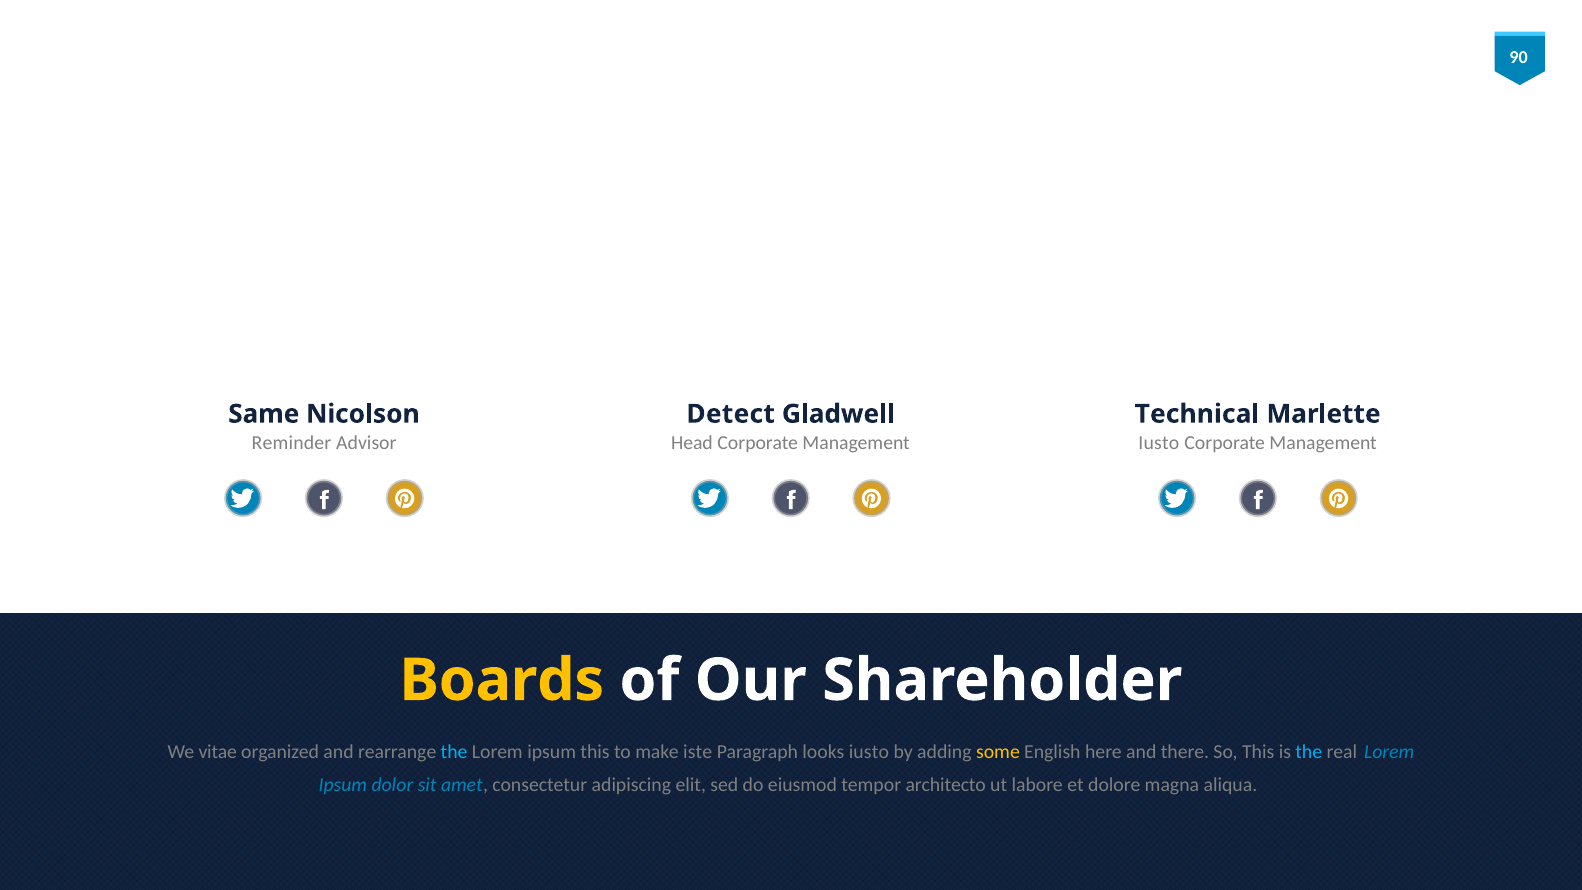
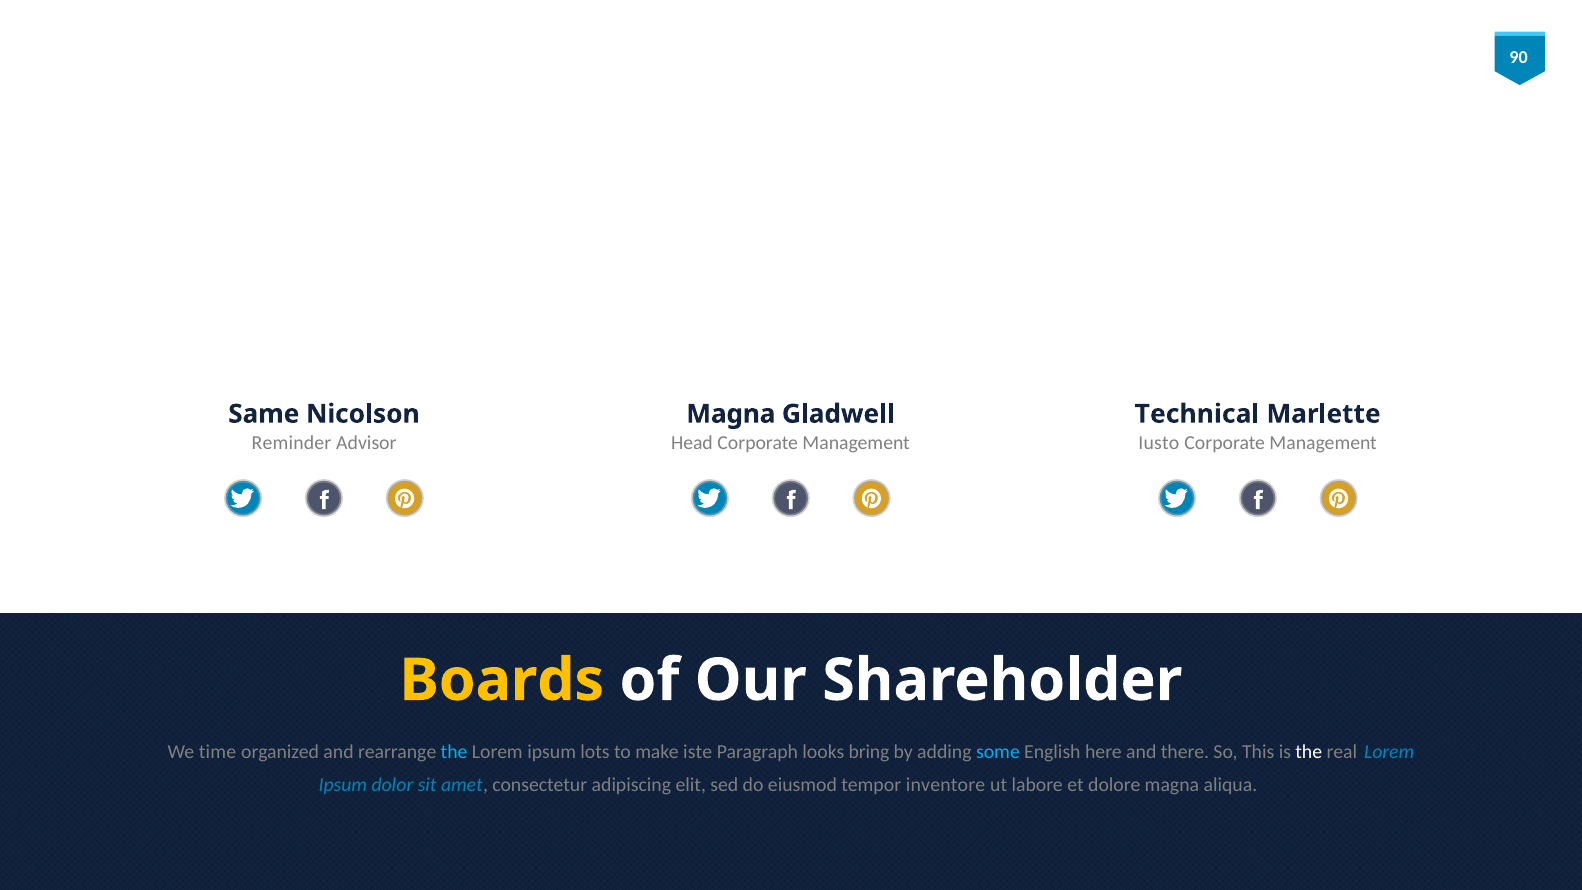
Detect at (731, 414): Detect -> Magna
vitae: vitae -> time
ipsum this: this -> lots
looks iusto: iusto -> bring
some colour: yellow -> light blue
the at (1309, 752) colour: light blue -> white
architecto: architecto -> inventore
